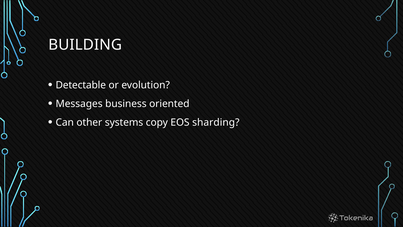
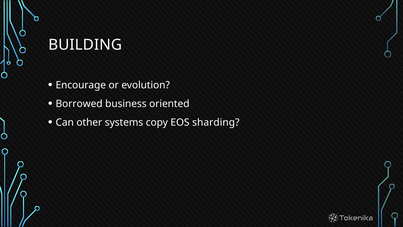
Detectable: Detectable -> Encourage
Messages: Messages -> Borrowed
